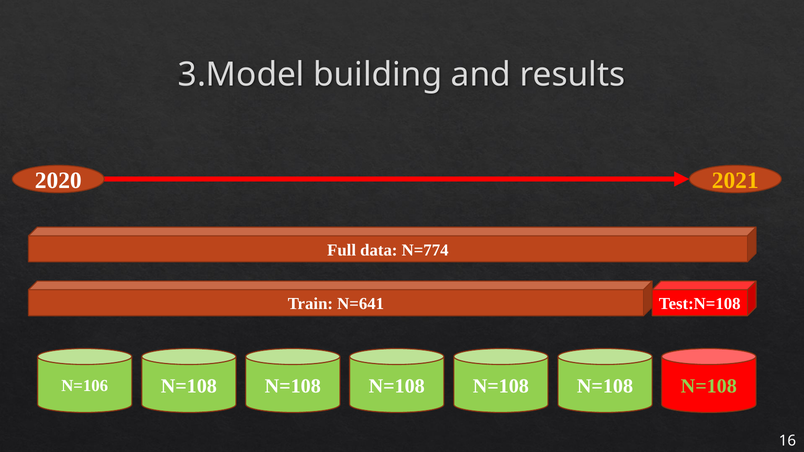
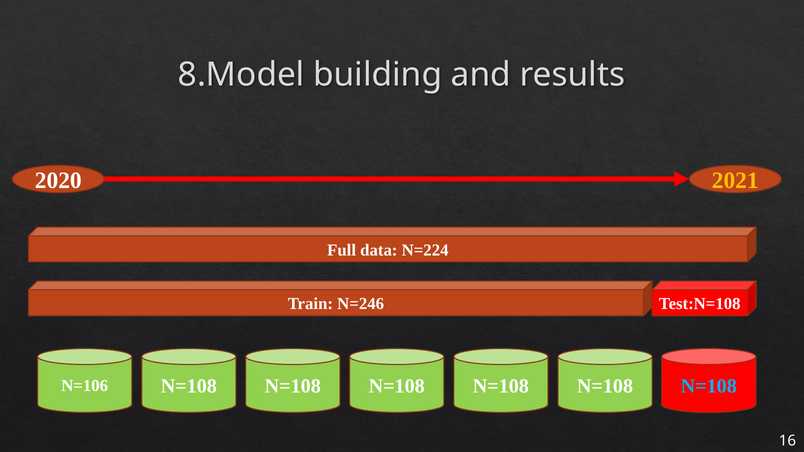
3.Model: 3.Model -> 8.Model
N=774: N=774 -> N=224
N=641: N=641 -> N=246
N=108 at (709, 386) colour: light green -> light blue
